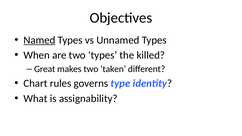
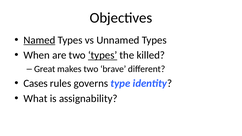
types at (103, 55) underline: none -> present
taken: taken -> brave
Chart: Chart -> Cases
